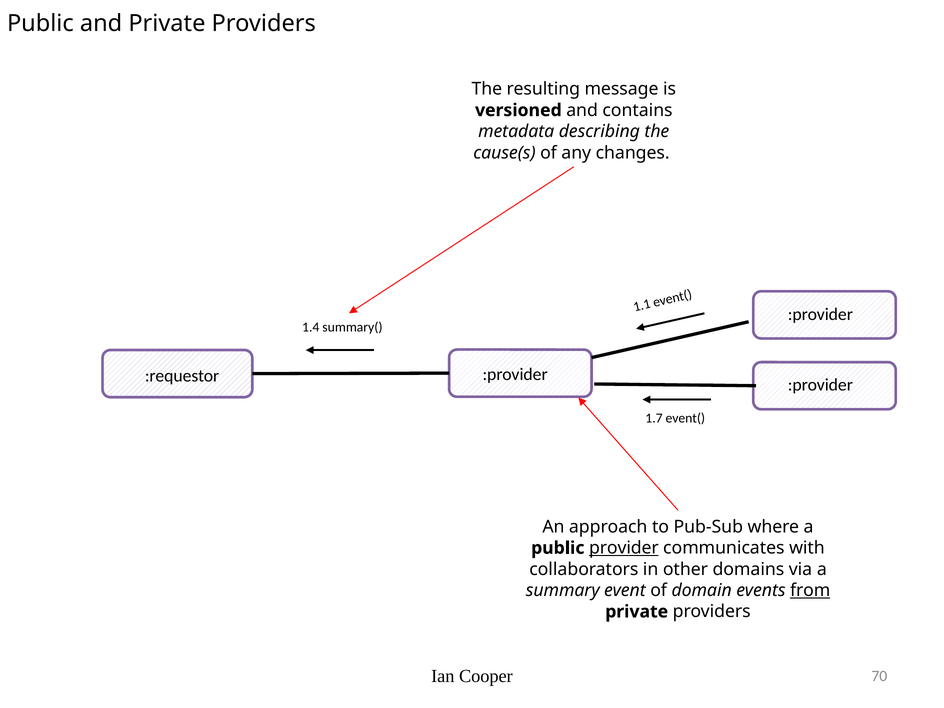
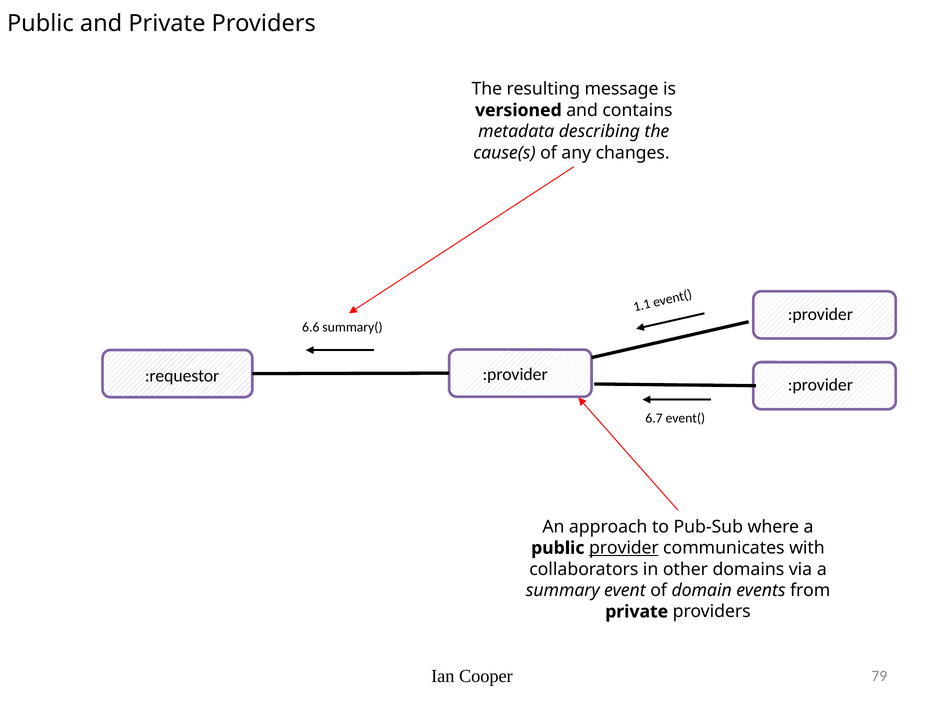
1.4: 1.4 -> 6.6
1.7: 1.7 -> 6.7
from underline: present -> none
70: 70 -> 79
